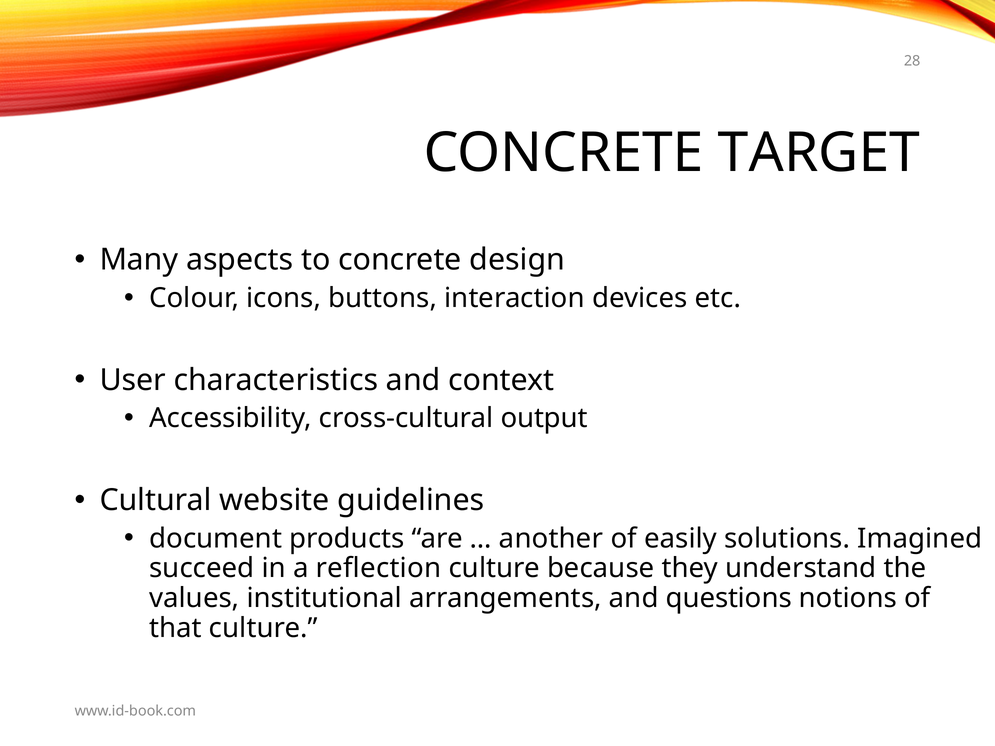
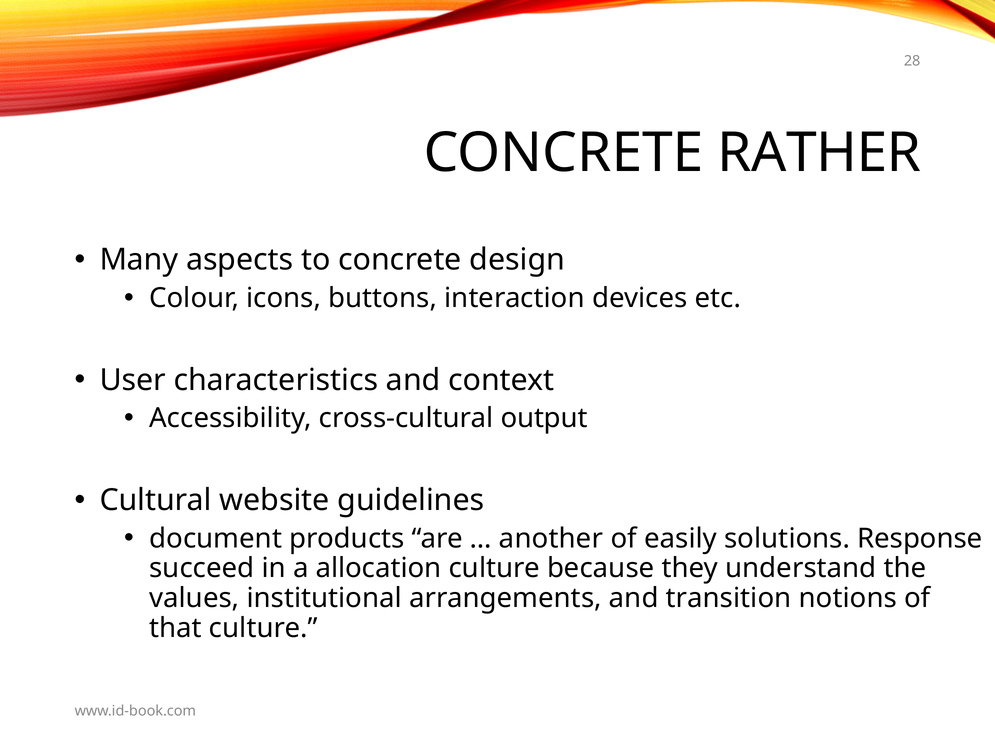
TARGET: TARGET -> RATHER
Imagined: Imagined -> Response
reflection: reflection -> allocation
questions: questions -> transition
